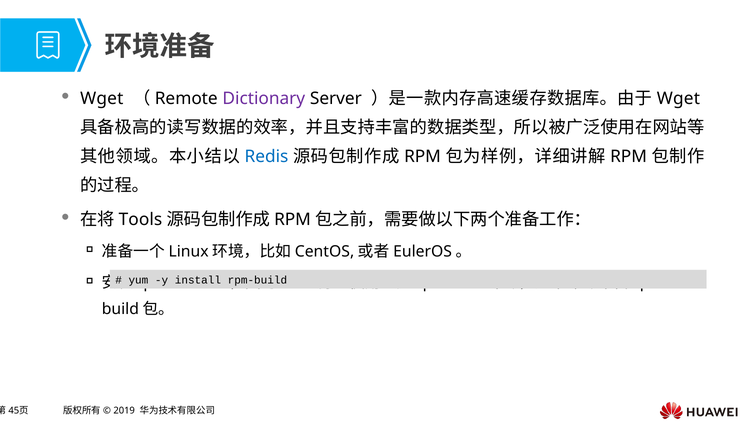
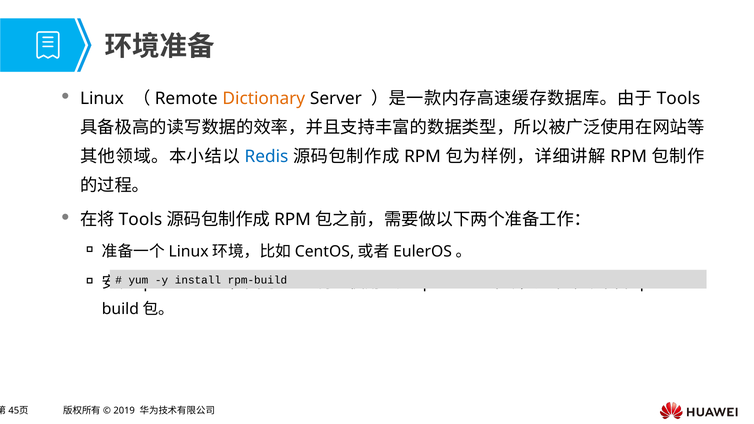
Wget at (102, 99): Wget -> Linux
Dictionary colour: purple -> orange
Wget at (678, 99): Wget -> Tools
